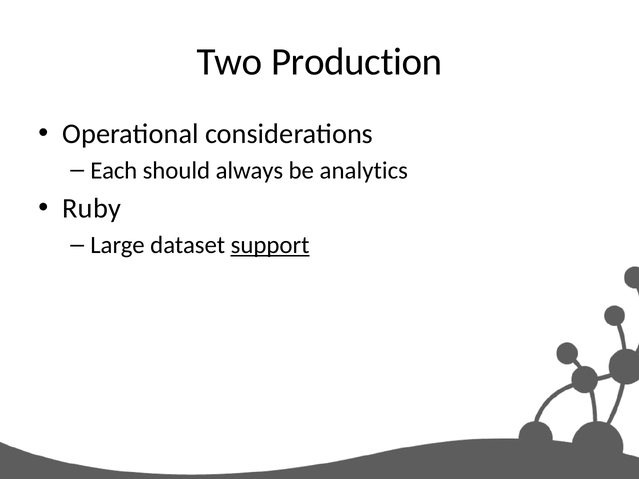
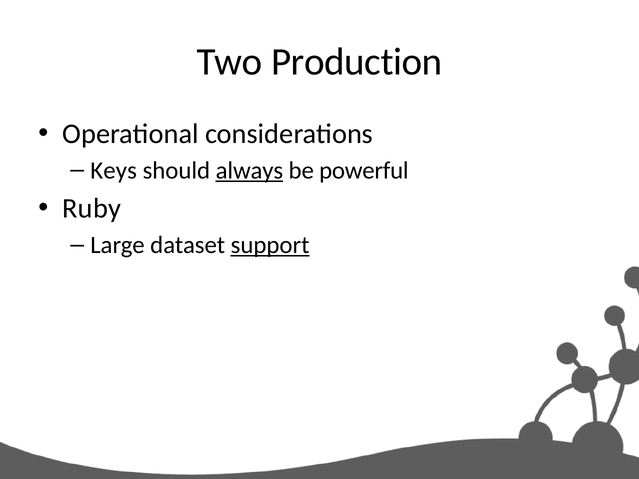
Each: Each -> Keys
always underline: none -> present
analytics: analytics -> powerful
